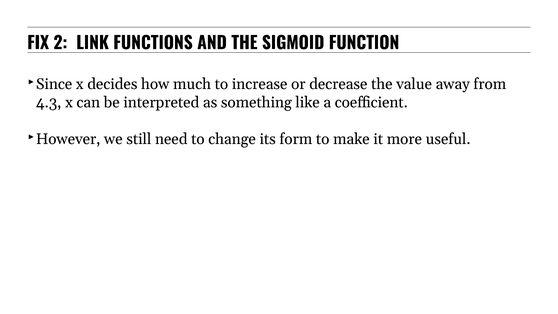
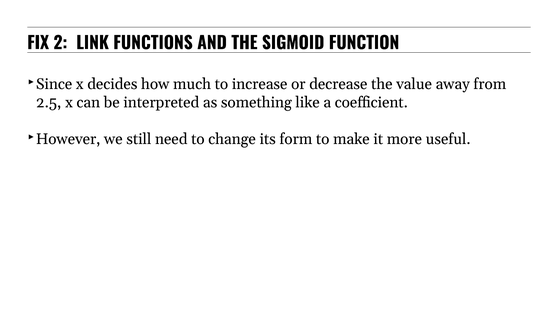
4.3: 4.3 -> 2.5
